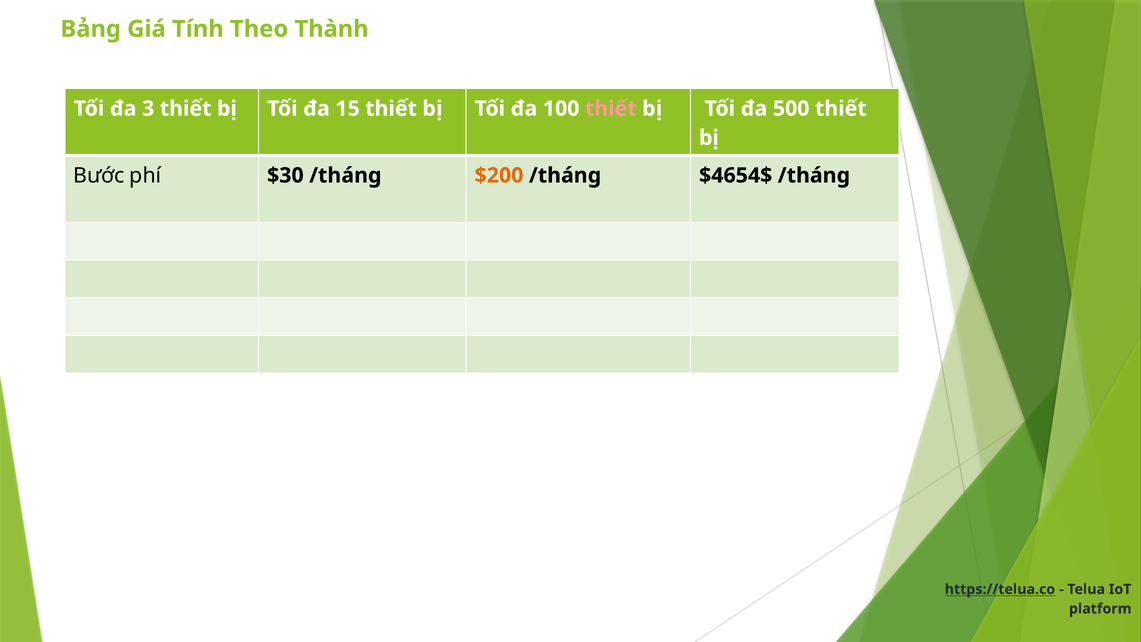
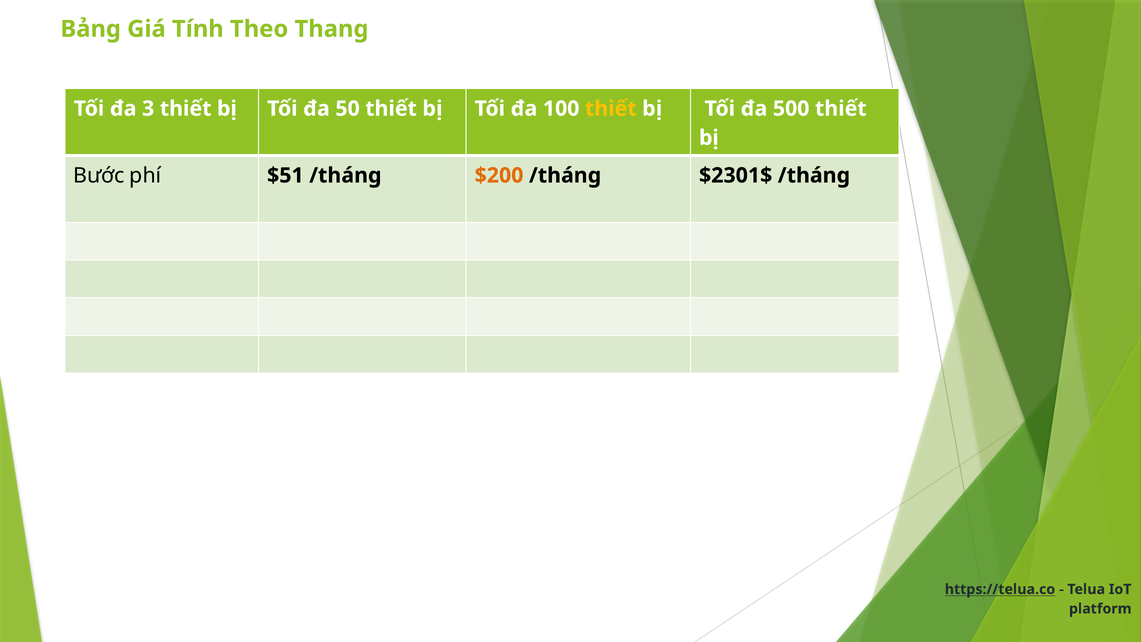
Thành: Thành -> Thang
15: 15 -> 50
thiết at (611, 109) colour: pink -> yellow
$30: $30 -> $51
$4654$: $4654$ -> $2301$
